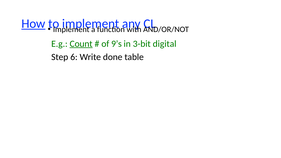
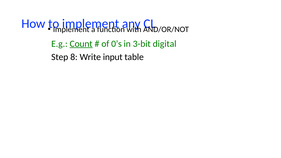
How underline: present -> none
9’s: 9’s -> 0’s
6: 6 -> 8
done: done -> input
